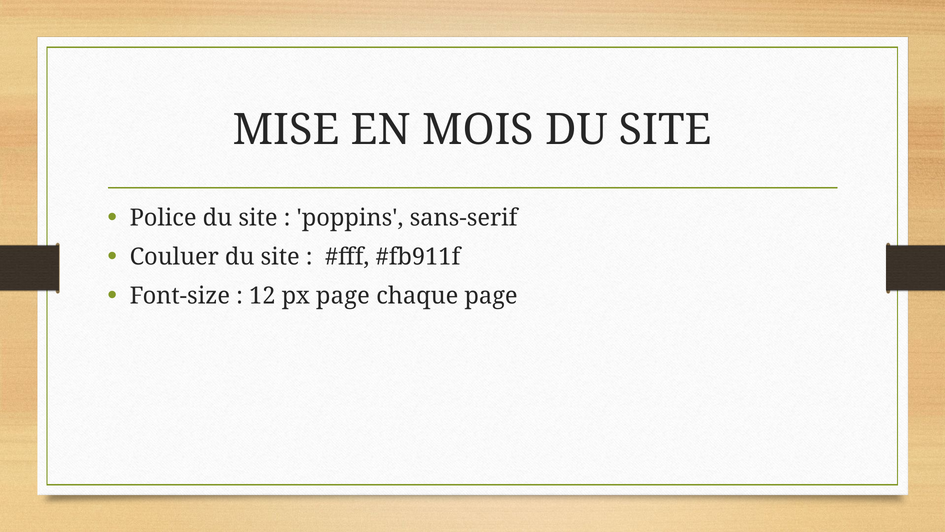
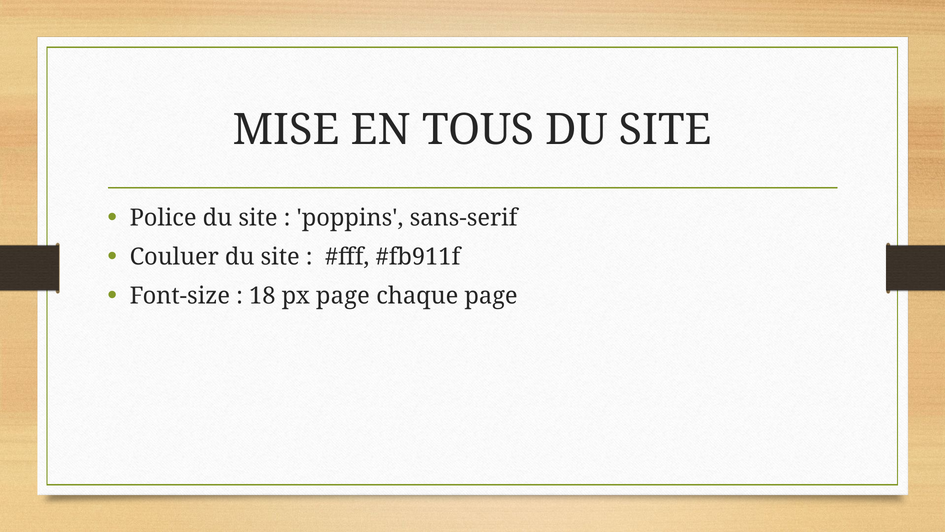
MOIS: MOIS -> TOUS
12: 12 -> 18
